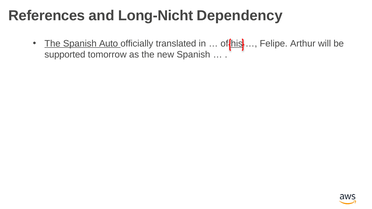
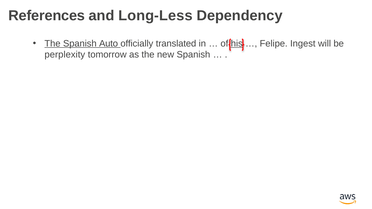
Long-Nicht: Long-Nicht -> Long-Less
Arthur: Arthur -> Ingest
supported: supported -> perplexity
